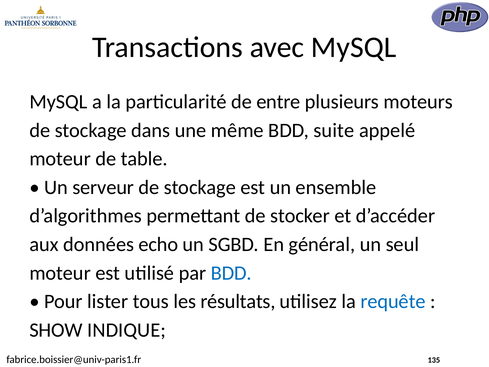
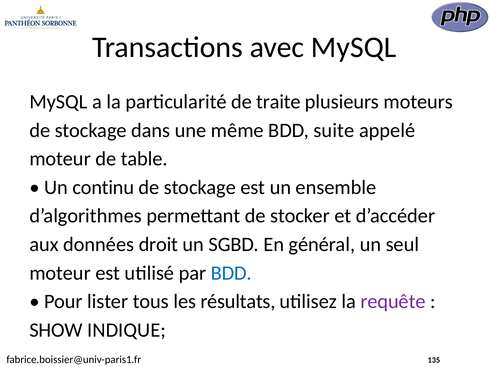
entre: entre -> traite
serveur: serveur -> continu
echo: echo -> droit
requête colour: blue -> purple
